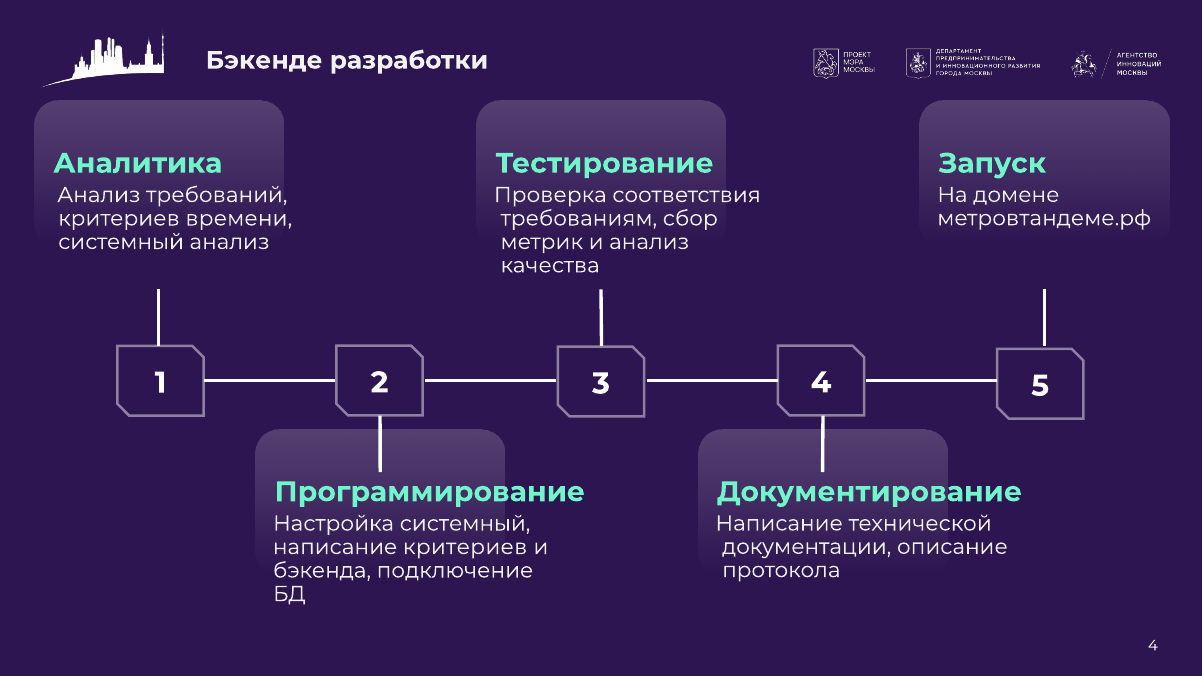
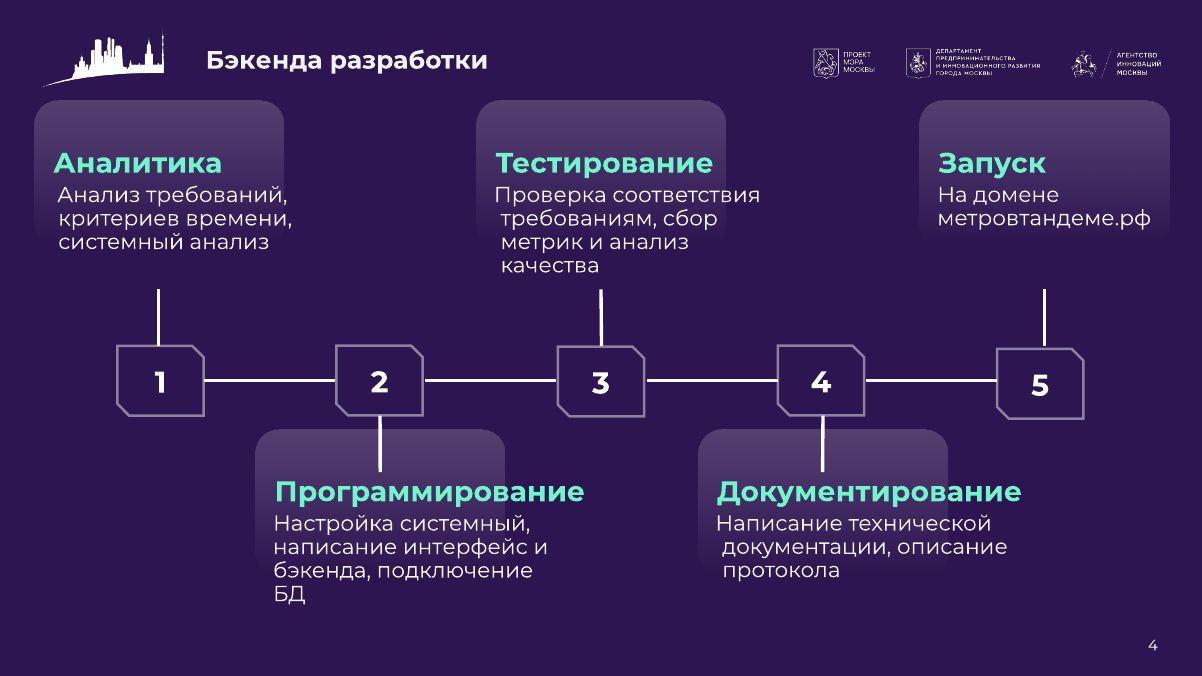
Бэкенде at (264, 60): Бэкенде -> Бэкенда
написание критериев: критериев -> интерфейс
